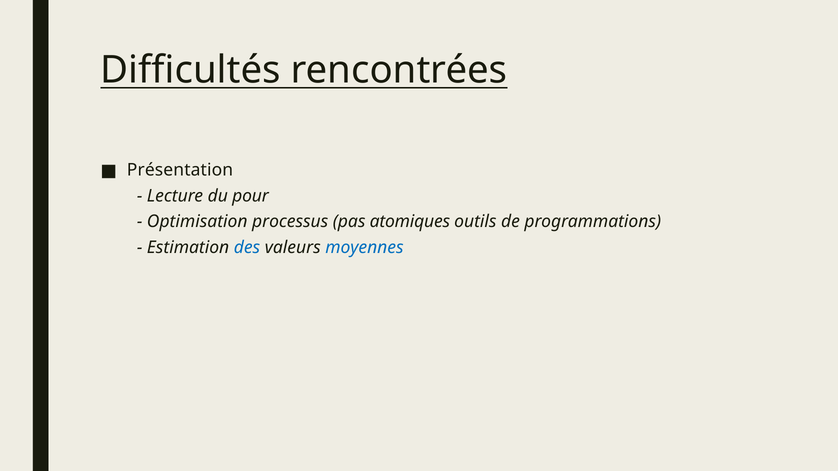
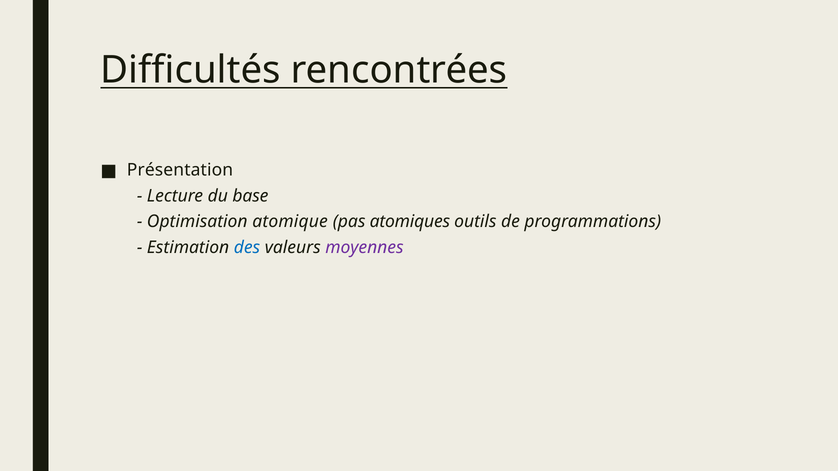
pour: pour -> base
processus: processus -> atomique
moyennes colour: blue -> purple
